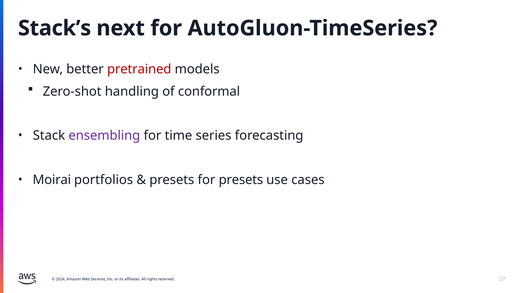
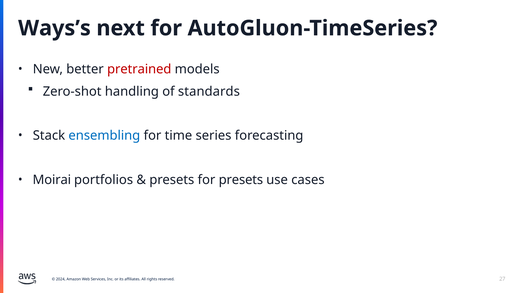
Stack’s: Stack’s -> Ways’s
conformal: conformal -> standards
ensembling colour: purple -> blue
